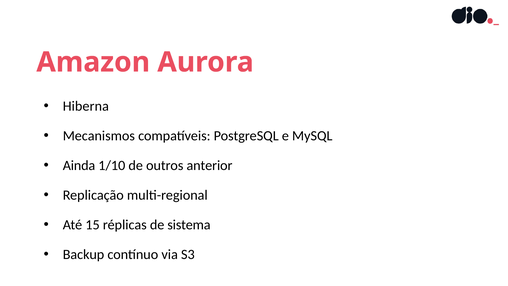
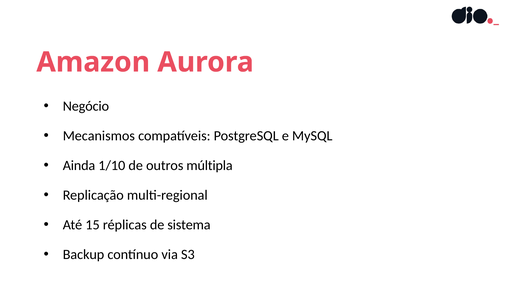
Hiberna: Hiberna -> Negócio
anterior: anterior -> múltipla
